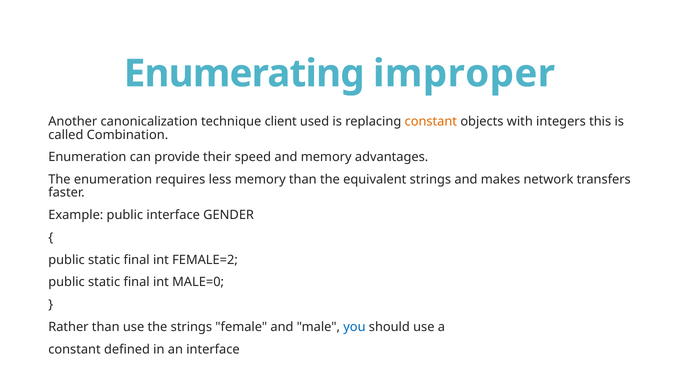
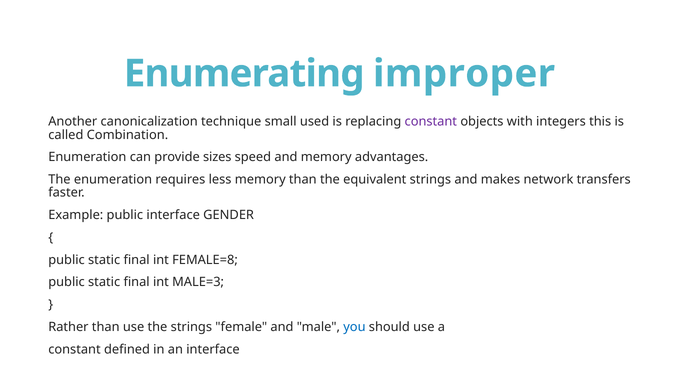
client: client -> small
constant at (431, 122) colour: orange -> purple
their: their -> sizes
FEMALE=2: FEMALE=2 -> FEMALE=8
MALE=0: MALE=0 -> MALE=3
